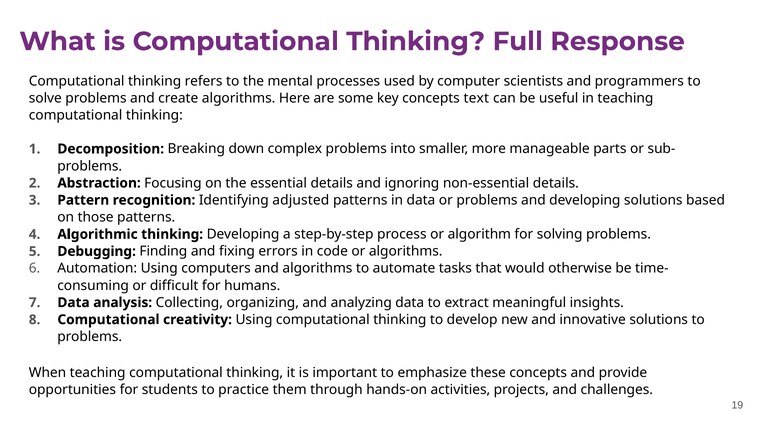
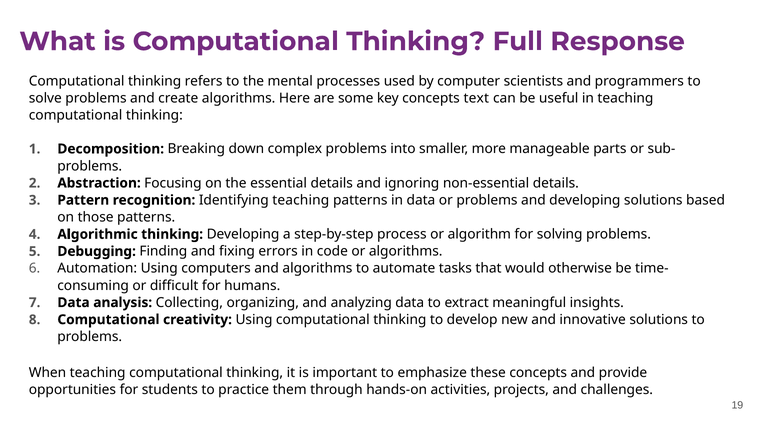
Identifying adjusted: adjusted -> teaching
